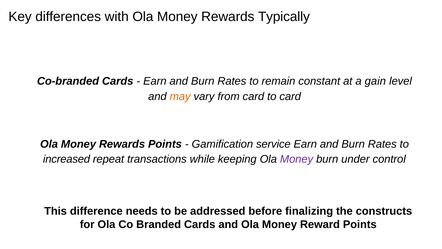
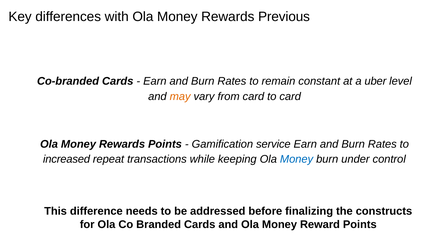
Typically: Typically -> Previous
gain: gain -> uber
Money at (297, 159) colour: purple -> blue
